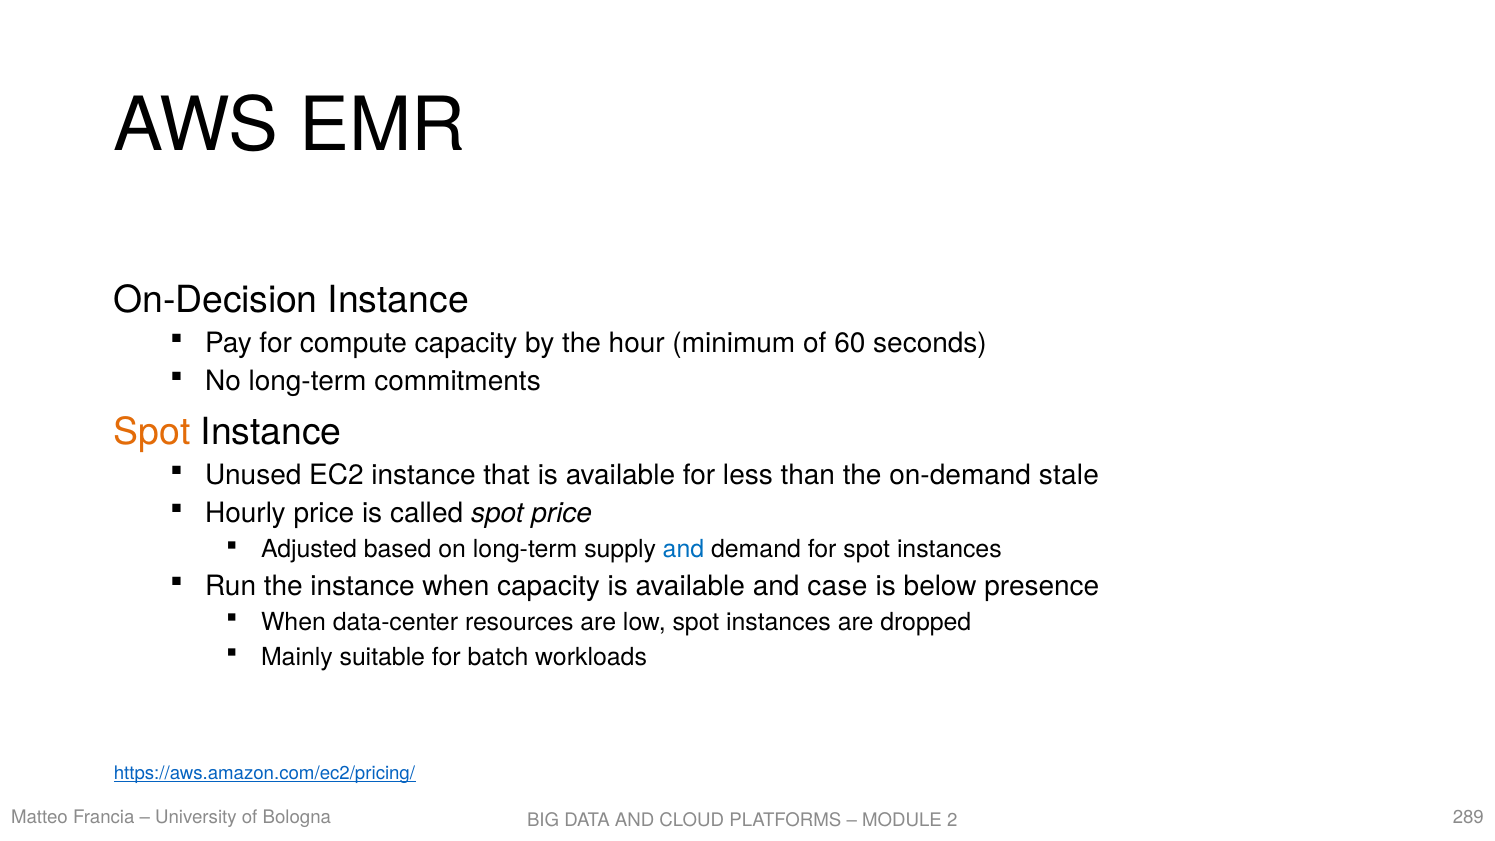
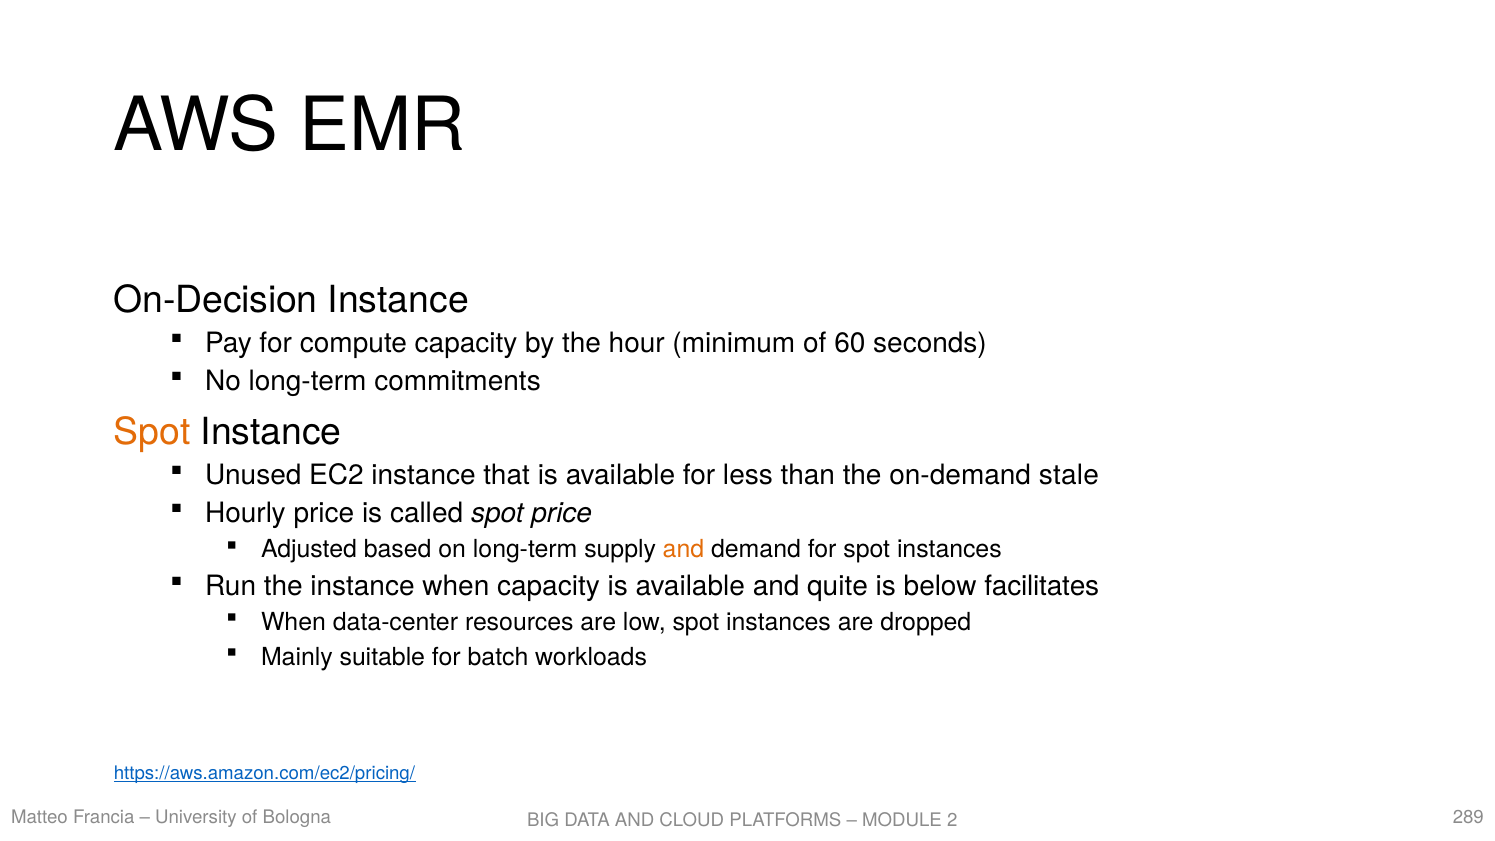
and at (683, 550) colour: blue -> orange
case: case -> quite
presence: presence -> facilitates
